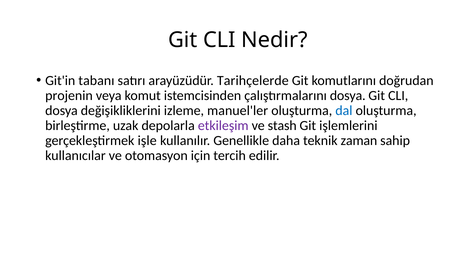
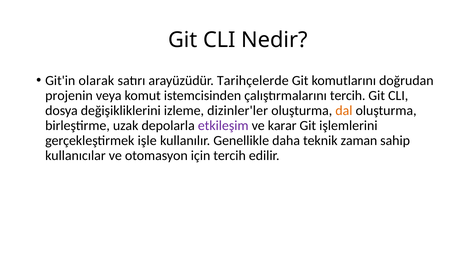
tabanı: tabanı -> olarak
çalıştırmalarını dosya: dosya -> tercih
manuel'ler: manuel'ler -> dizinler'ler
dal colour: blue -> orange
stash: stash -> karar
